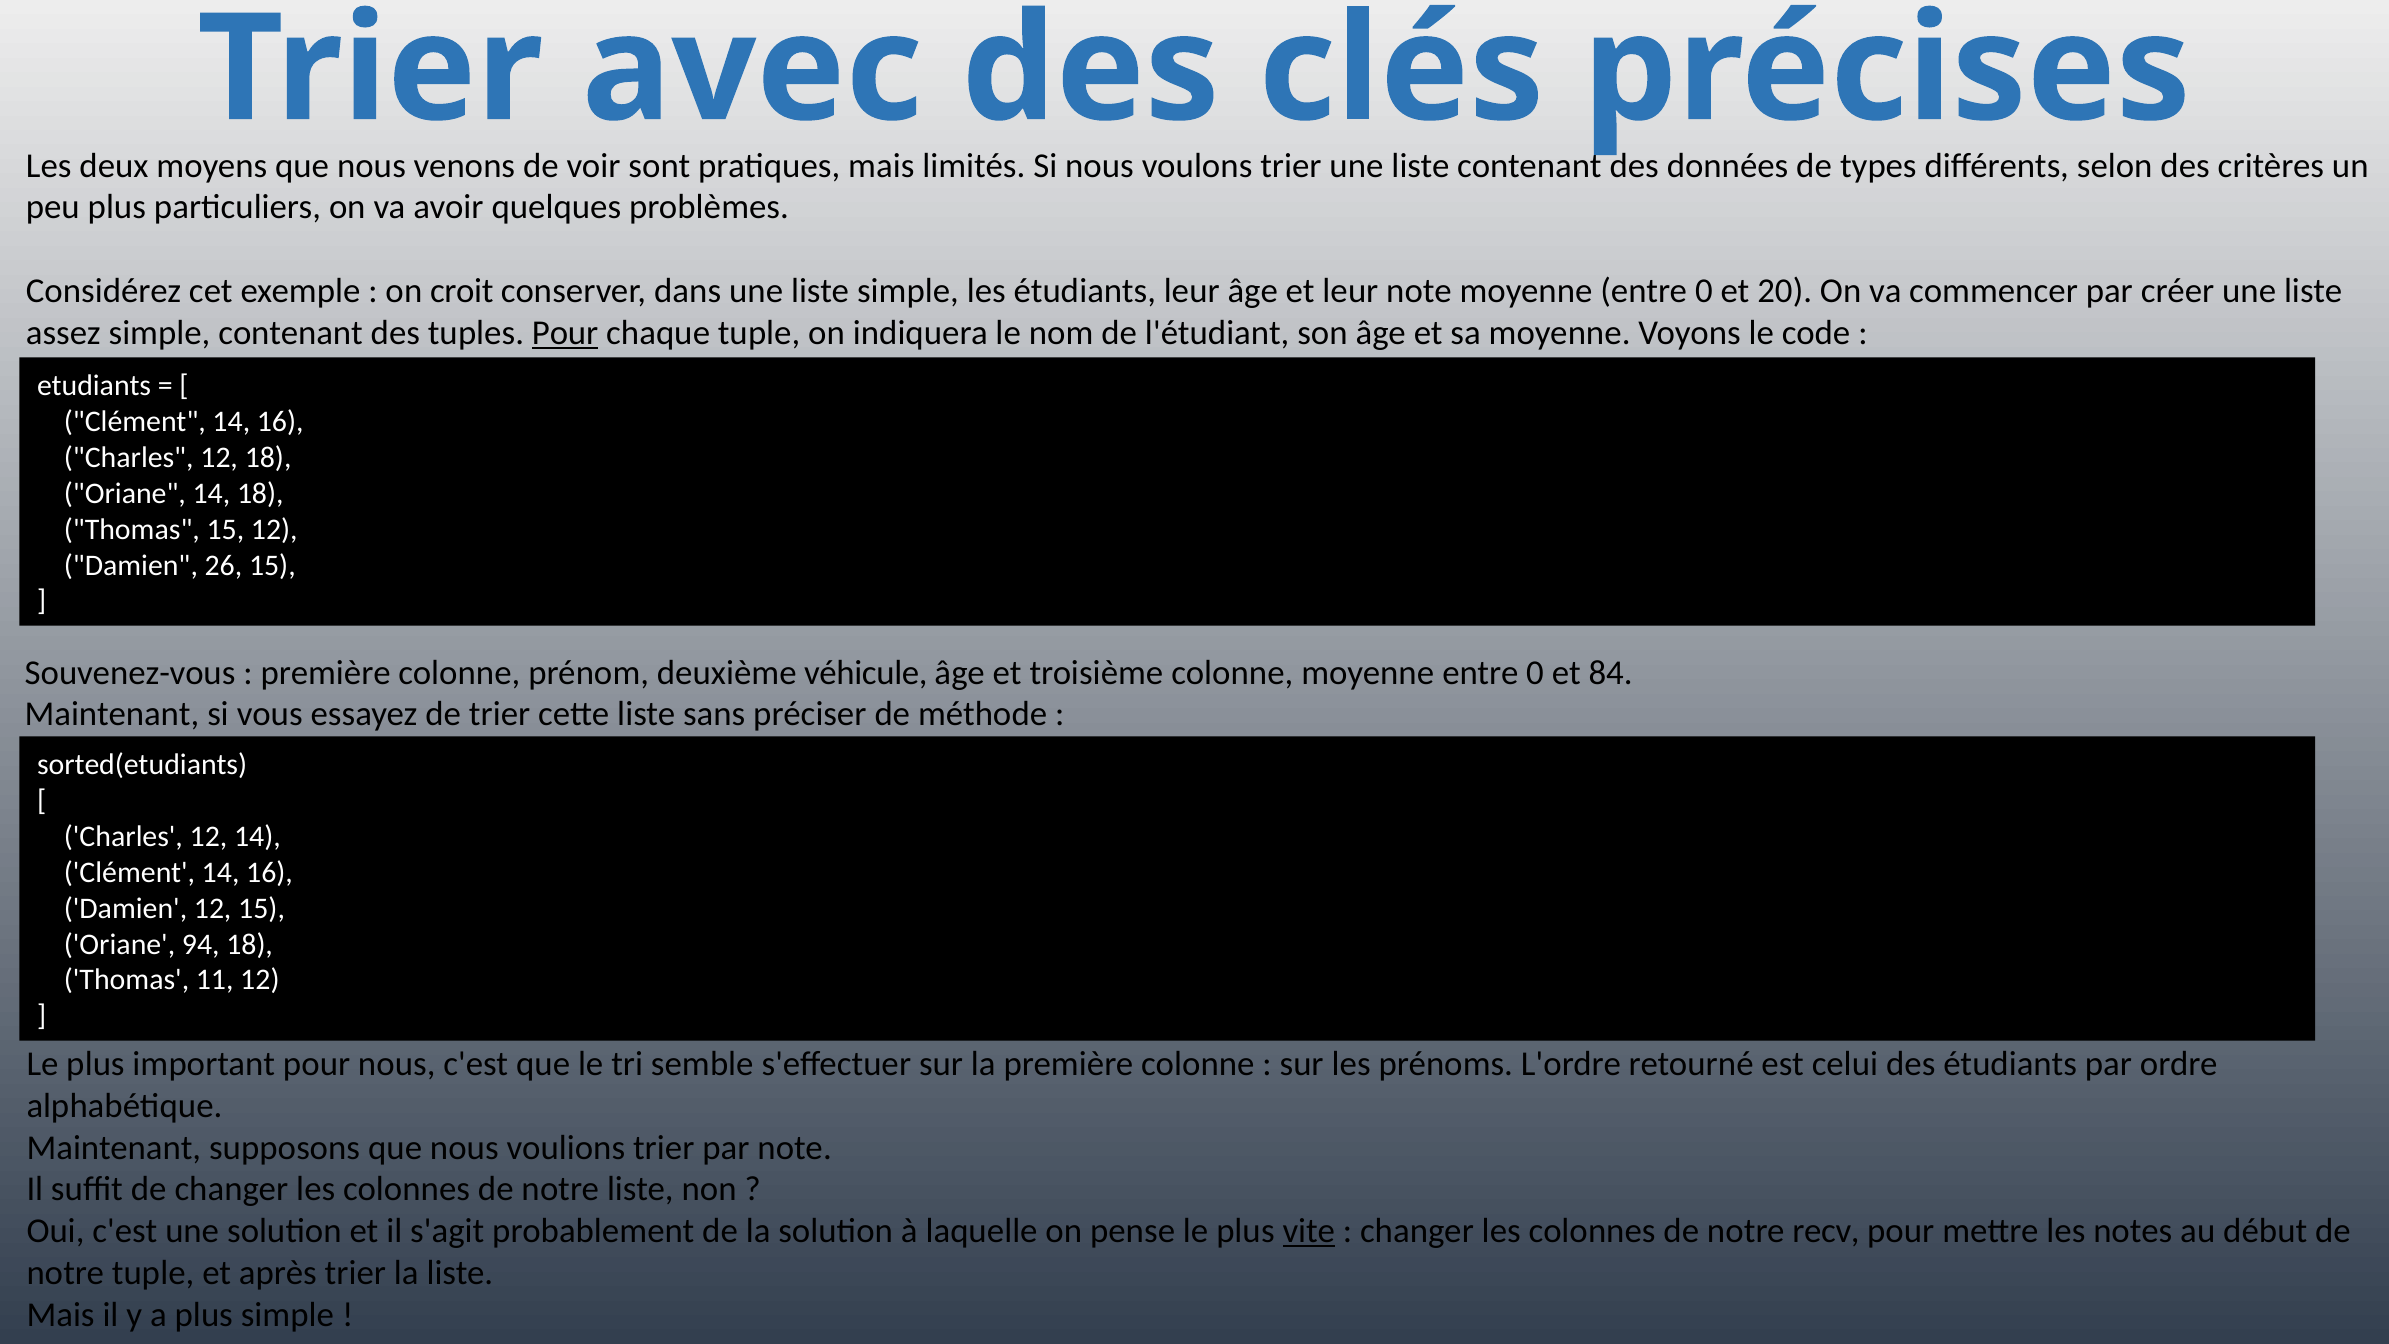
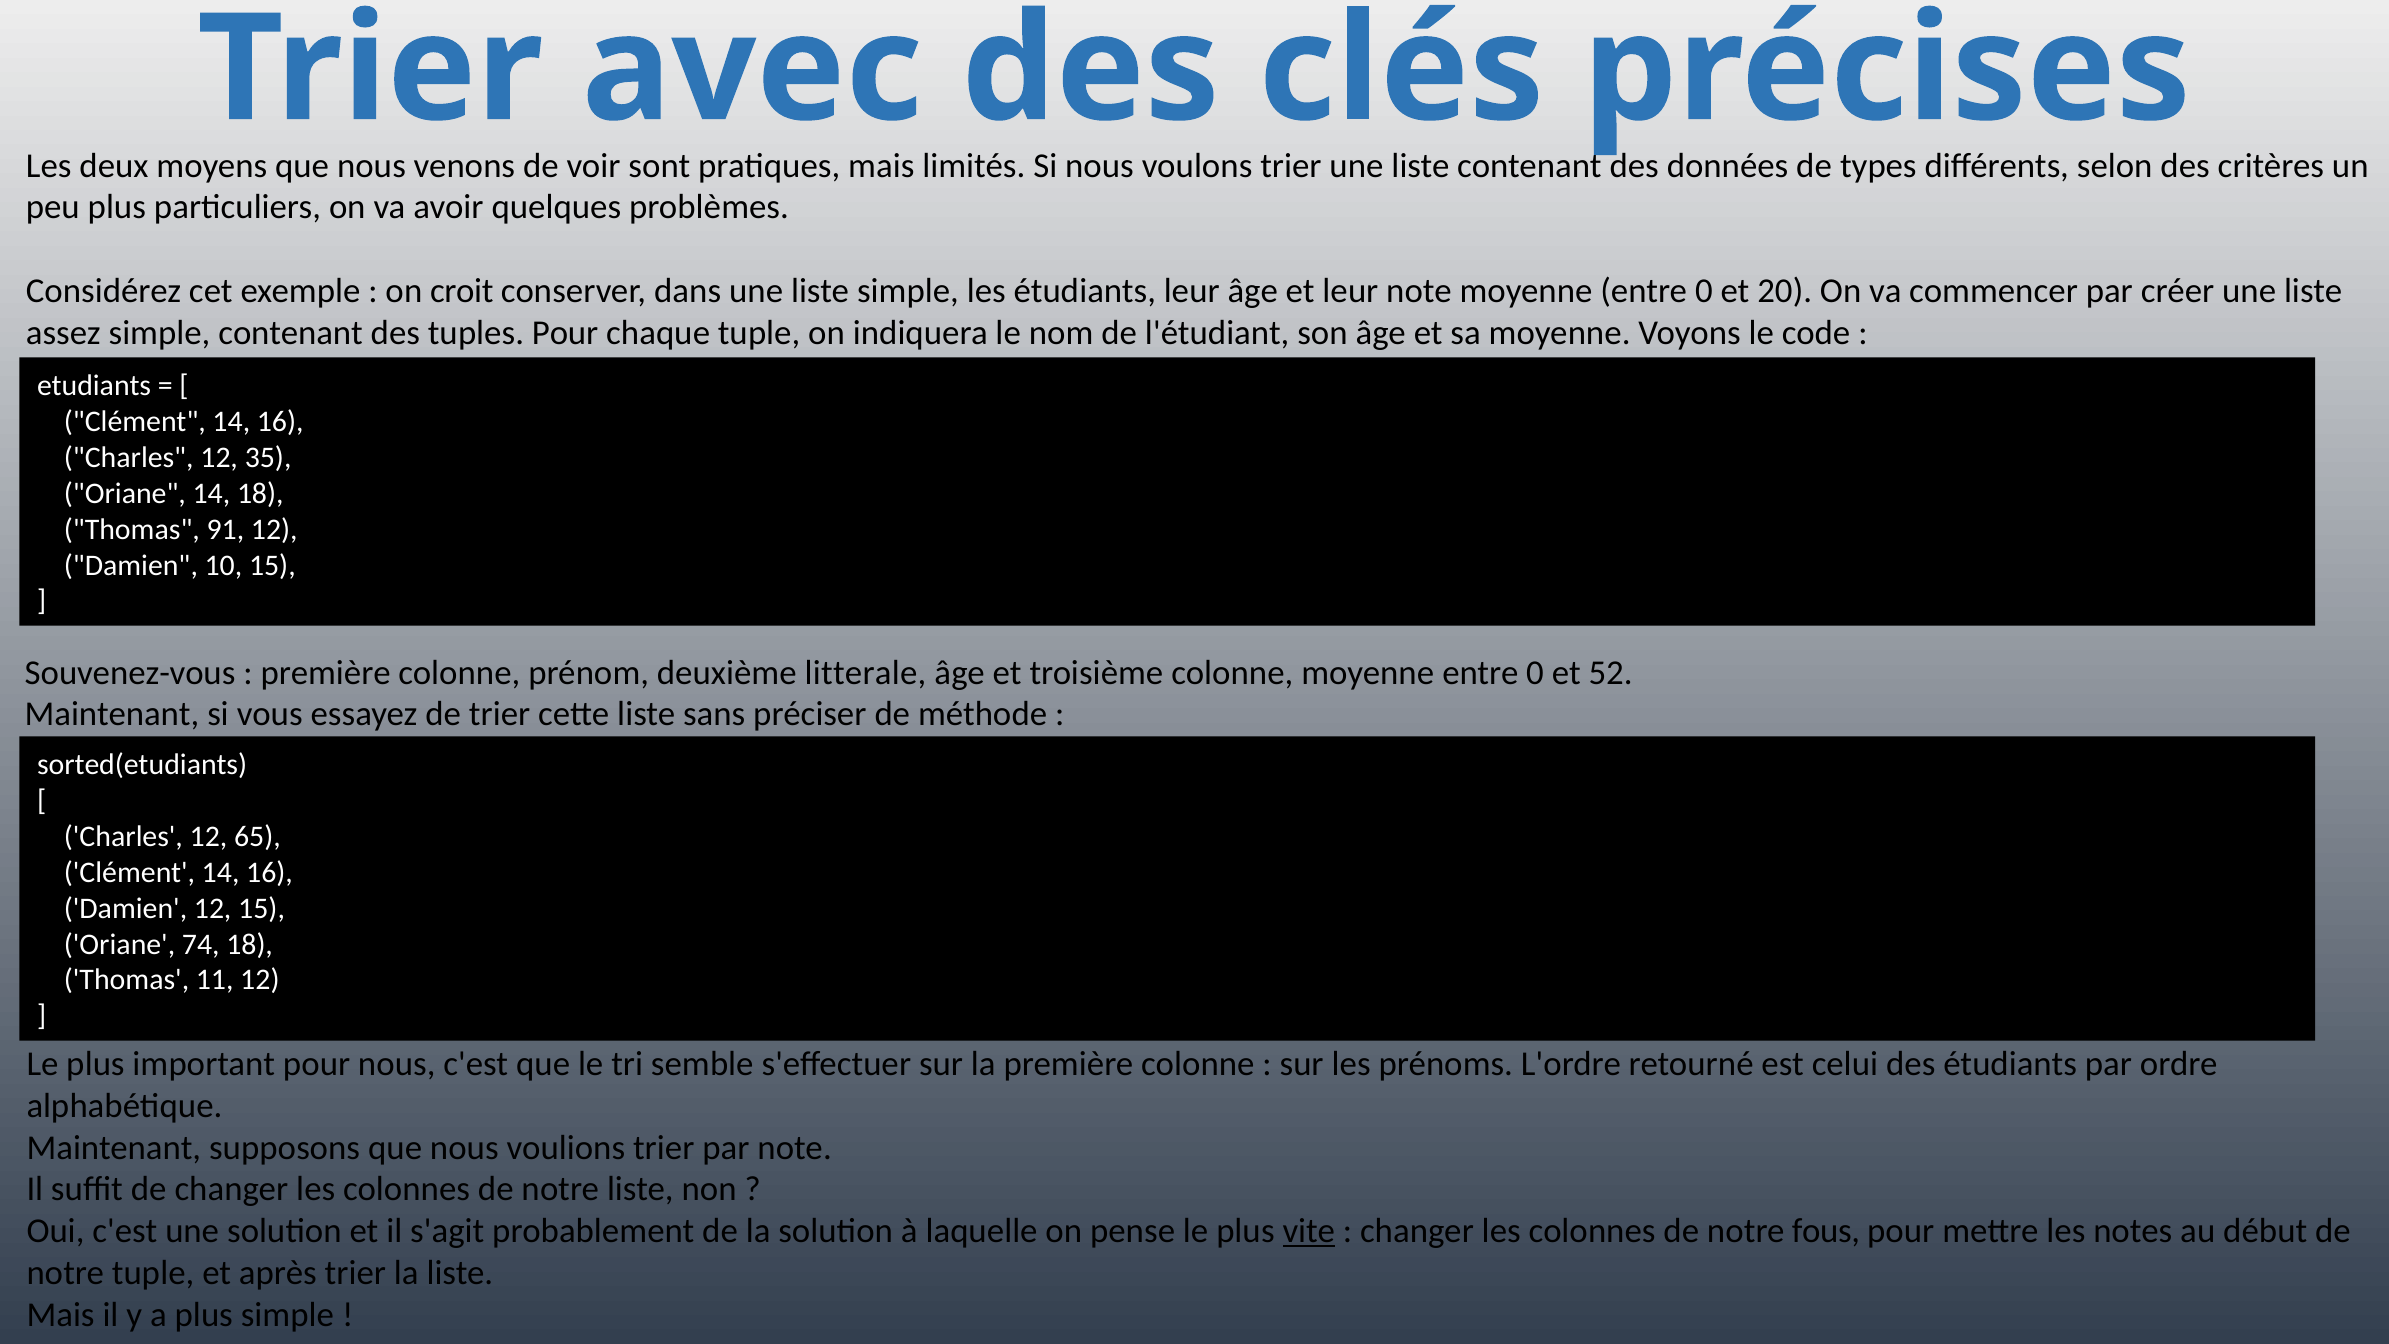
Pour at (565, 333) underline: present -> none
12 18: 18 -> 35
Thomas 15: 15 -> 91
26: 26 -> 10
véhicule: véhicule -> litterale
84: 84 -> 52
12 14: 14 -> 65
94: 94 -> 74
recv: recv -> fous
